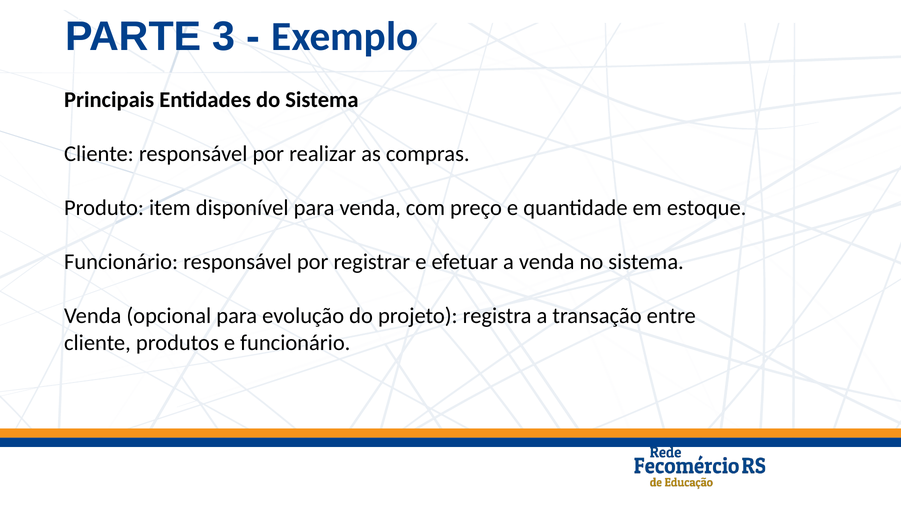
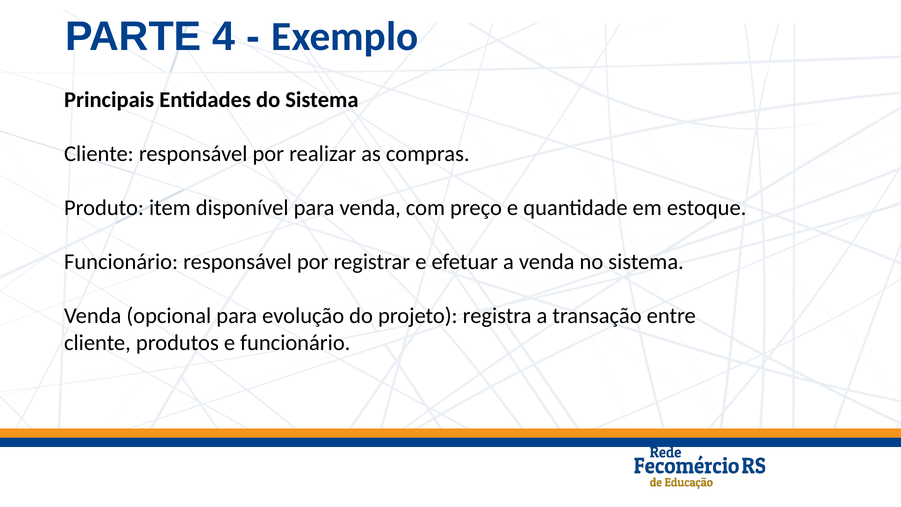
3: 3 -> 4
